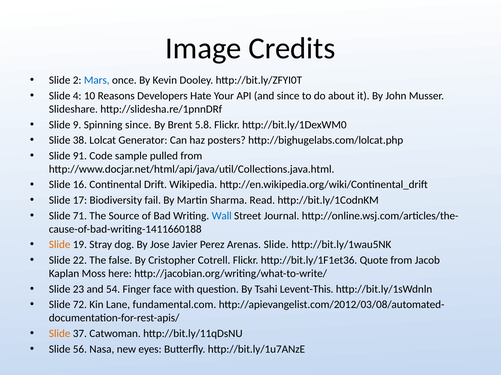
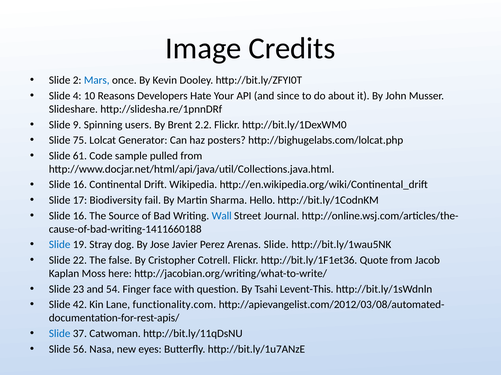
Spinning since: since -> users
5.8: 5.8 -> 2.2
38: 38 -> 75
91: 91 -> 61
Read: Read -> Hello
71 at (80, 216): 71 -> 16
Slide at (60, 245) colour: orange -> blue
72: 72 -> 42
fundamental.com: fundamental.com -> functionality.com
Slide at (60, 334) colour: orange -> blue
